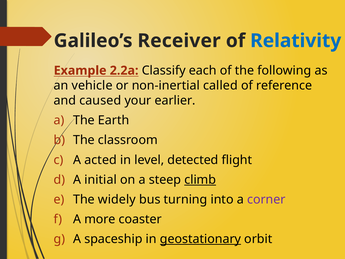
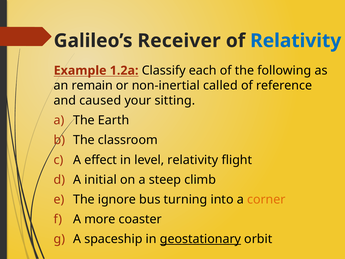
2.2a: 2.2a -> 1.2a
vehicle: vehicle -> remain
earlier: earlier -> sitting
acted: acted -> effect
level detected: detected -> relativity
climb underline: present -> none
widely: widely -> ignore
corner colour: purple -> orange
